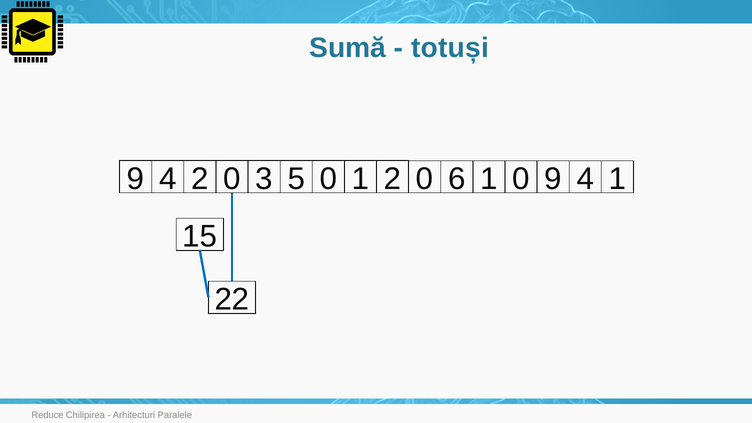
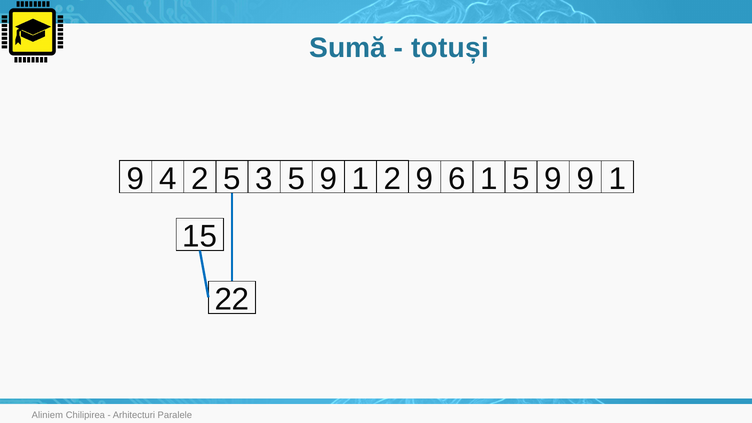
4 2 0: 0 -> 5
3 5 0: 0 -> 9
1 2 0: 0 -> 9
1 0: 0 -> 5
4 at (585, 179): 4 -> 9
Reduce: Reduce -> Aliniem
